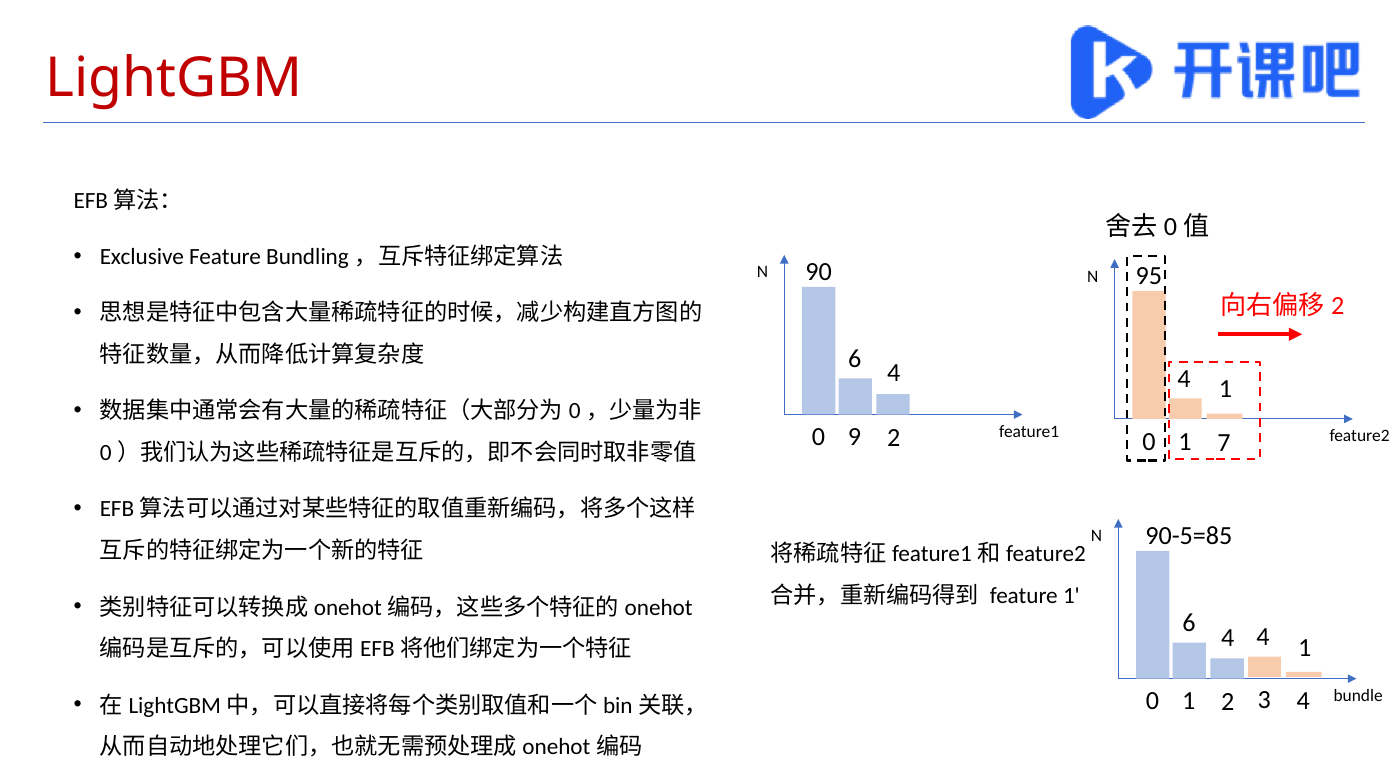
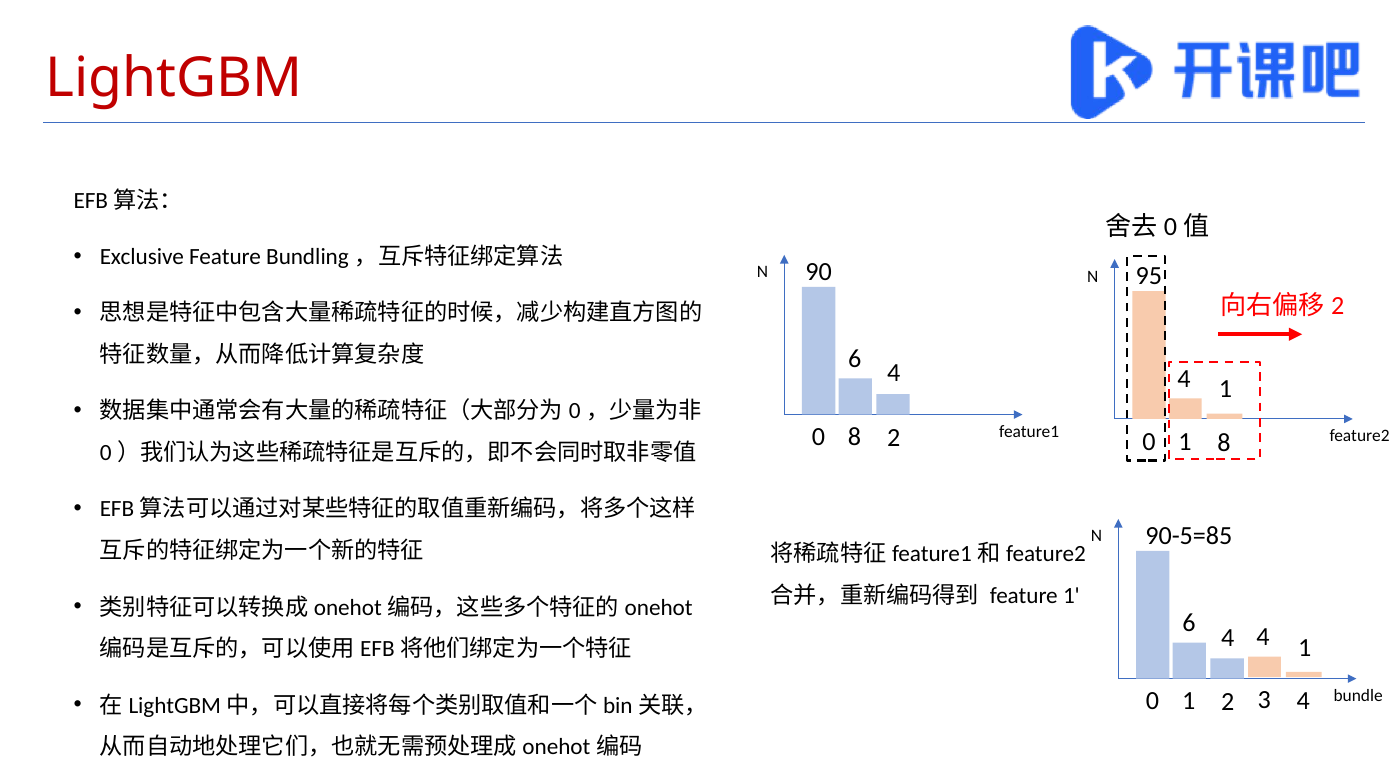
0 9: 9 -> 8
1 7: 7 -> 8
